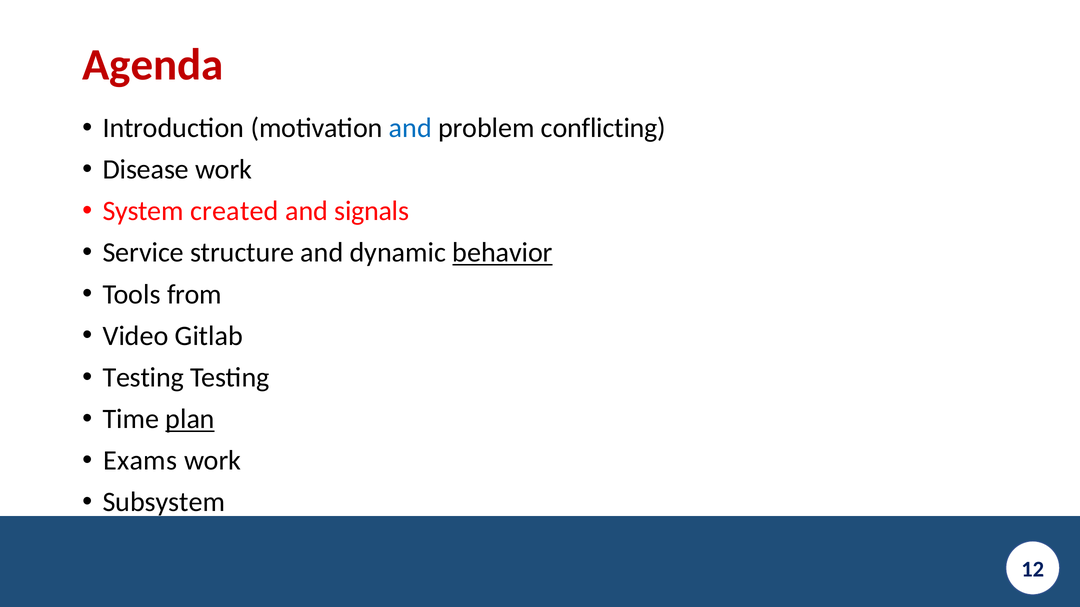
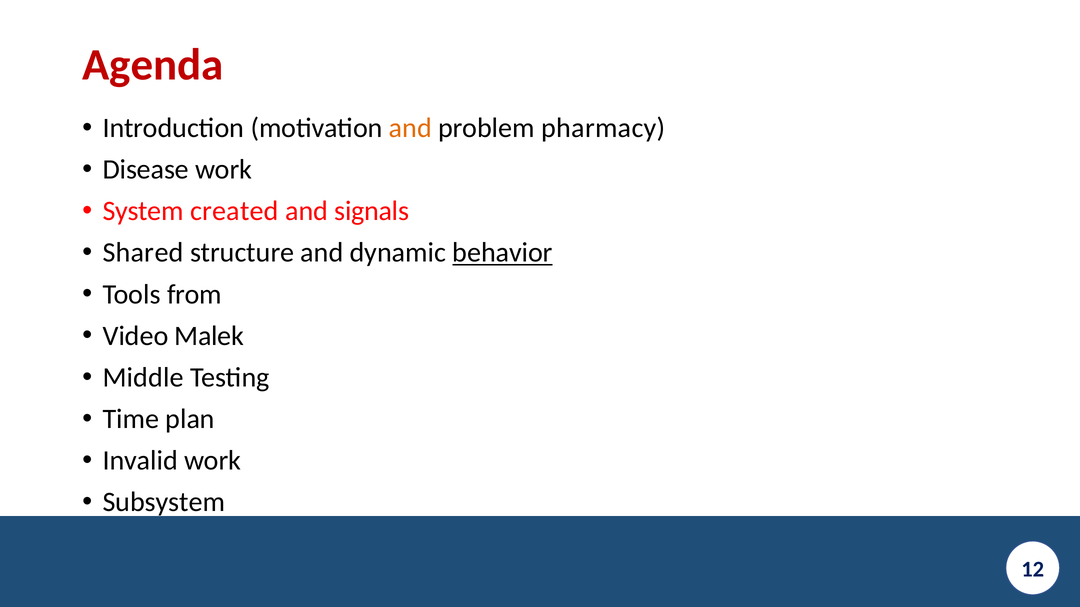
and at (410, 128) colour: blue -> orange
conflicting: conflicting -> pharmacy
Service: Service -> Shared
Gitlab: Gitlab -> Malek
Testing at (143, 378): Testing -> Middle
plan underline: present -> none
Exams: Exams -> Invalid
